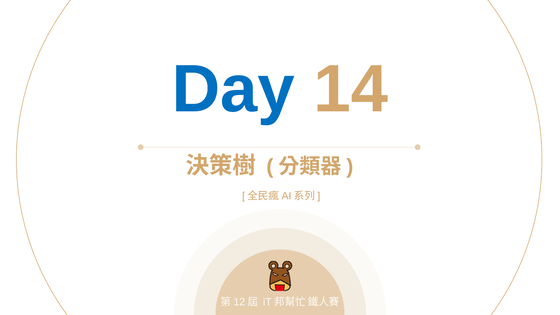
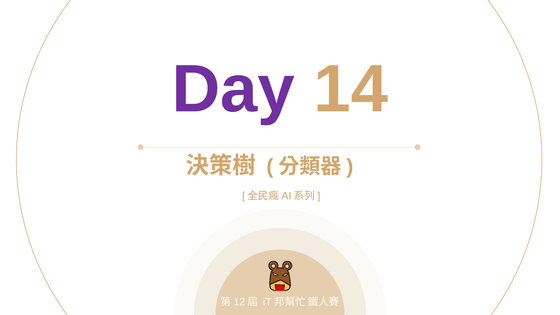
Day colour: blue -> purple
